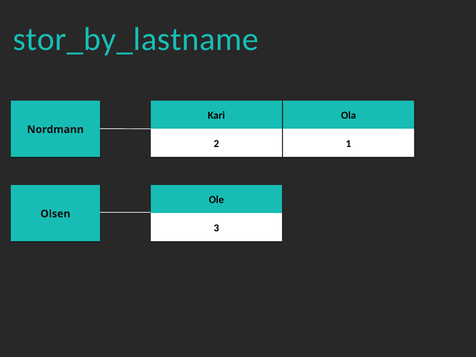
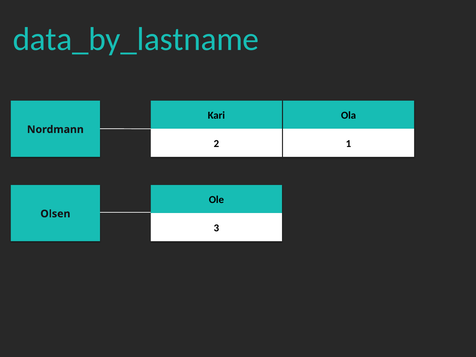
stor_by_lastname: stor_by_lastname -> data_by_lastname
